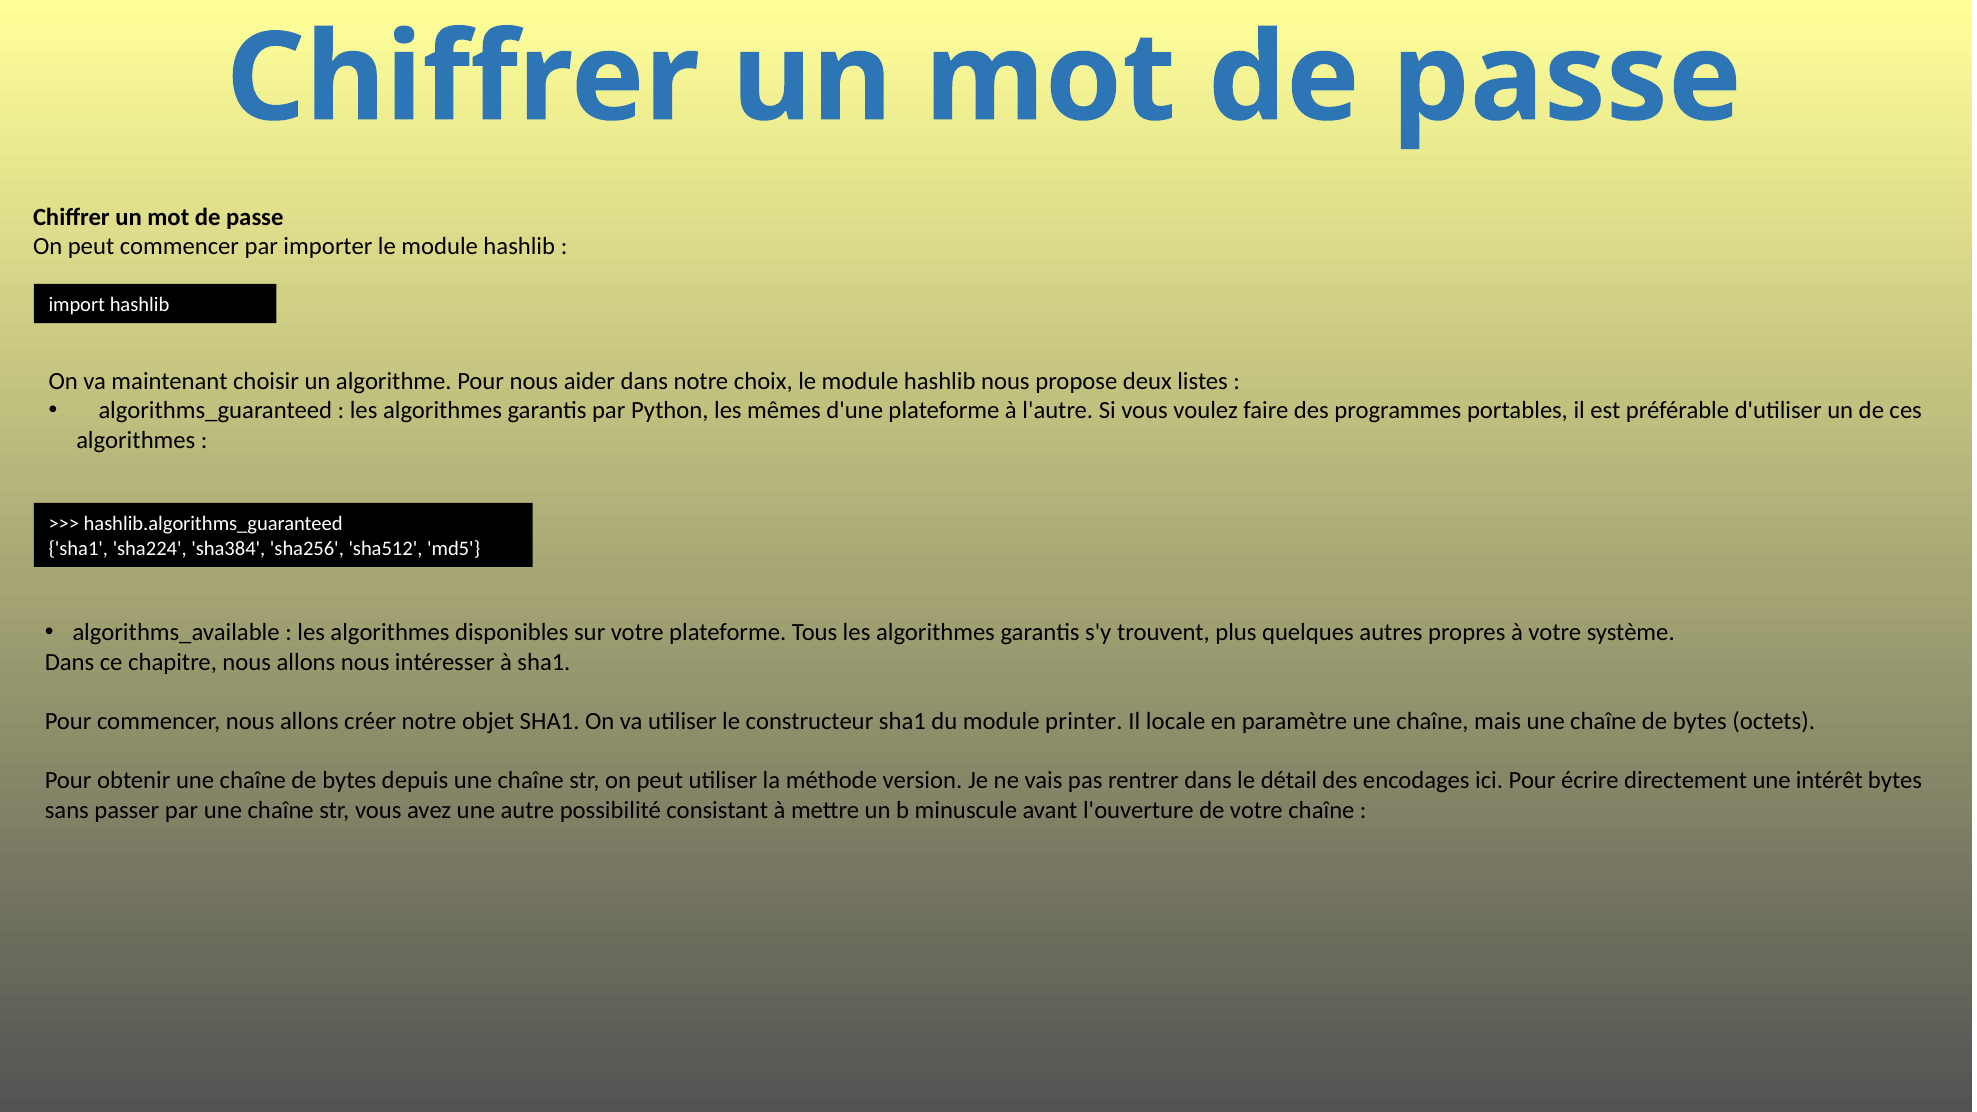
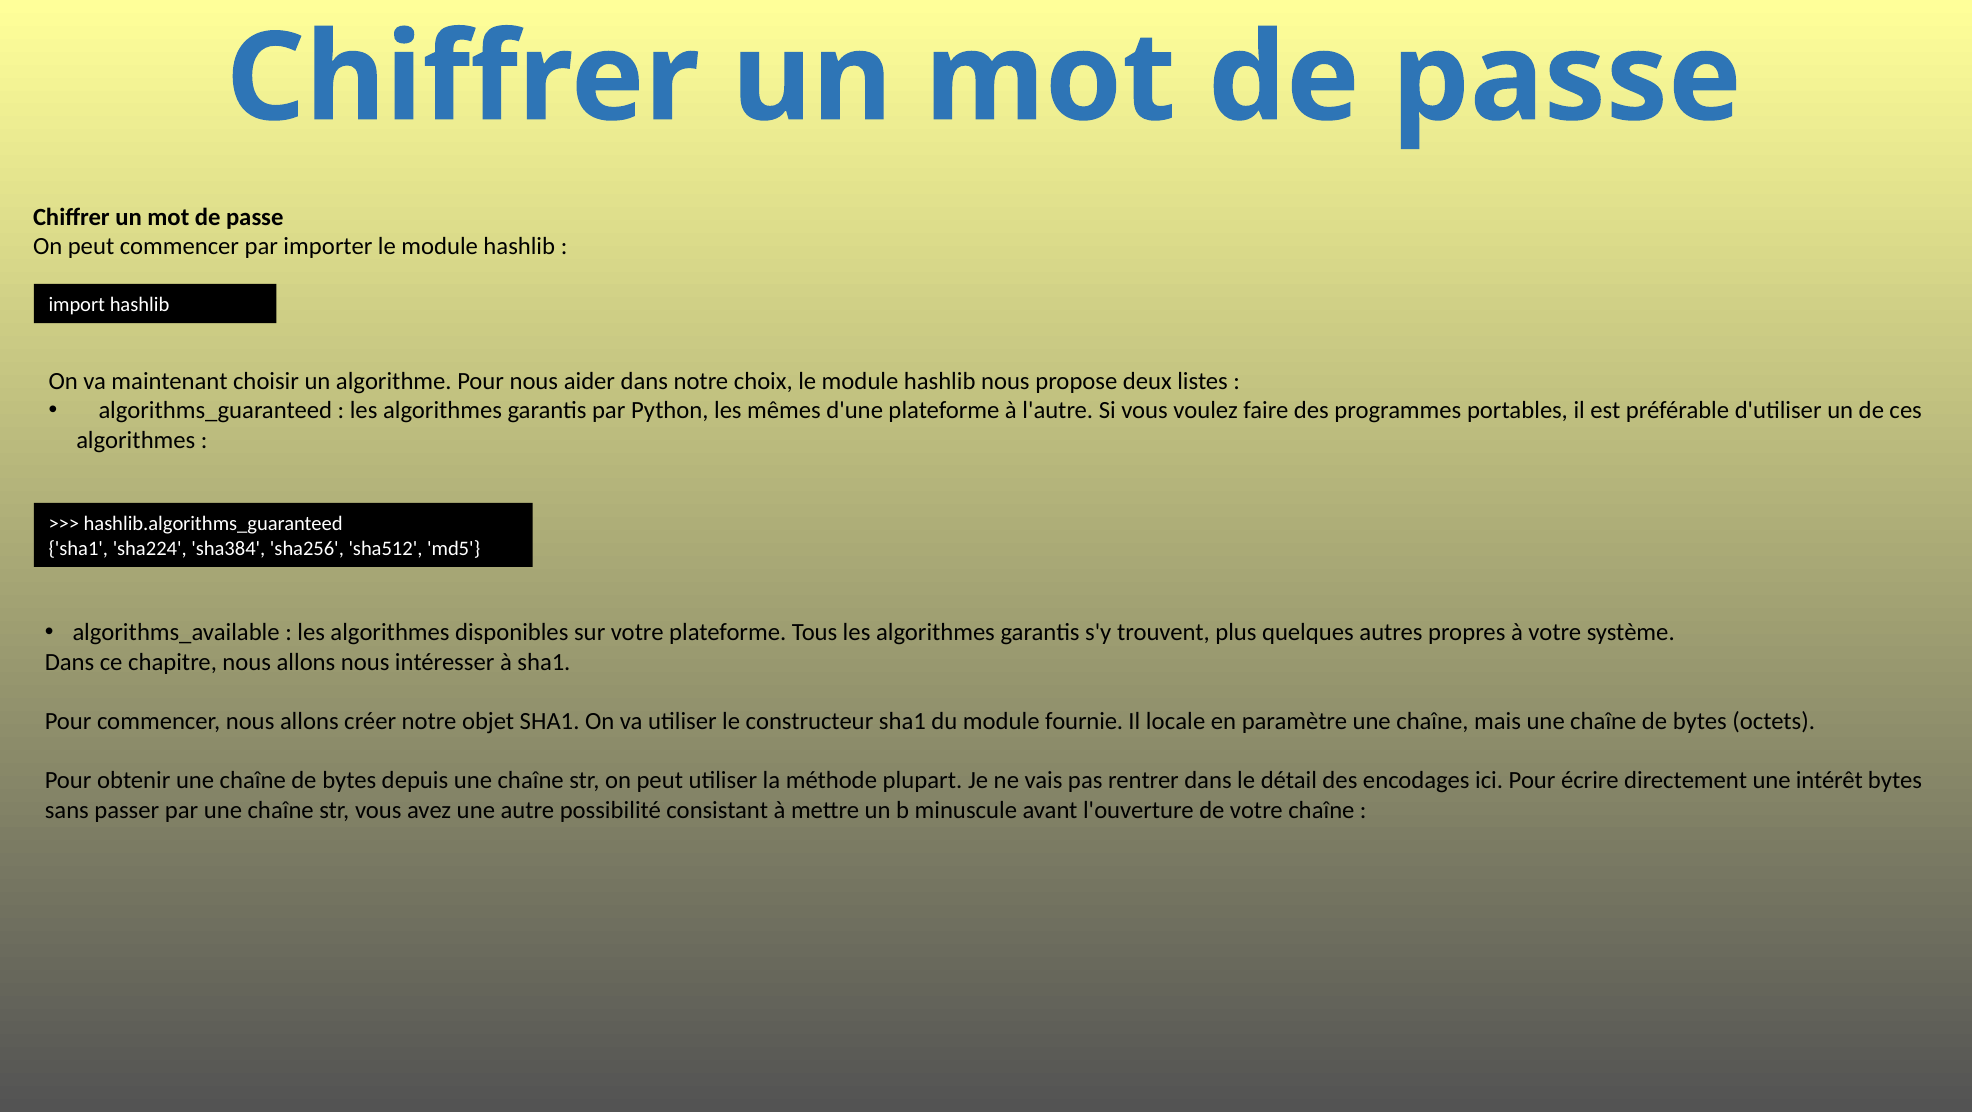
printer: printer -> fournie
version: version -> plupart
